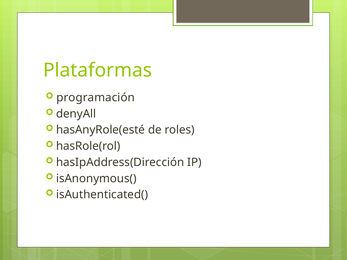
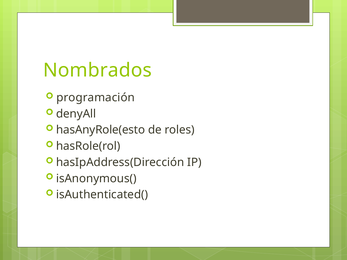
Plataformas: Plataformas -> Nombrados
hasAnyRole(esté: hasAnyRole(esté -> hasAnyRole(esto
